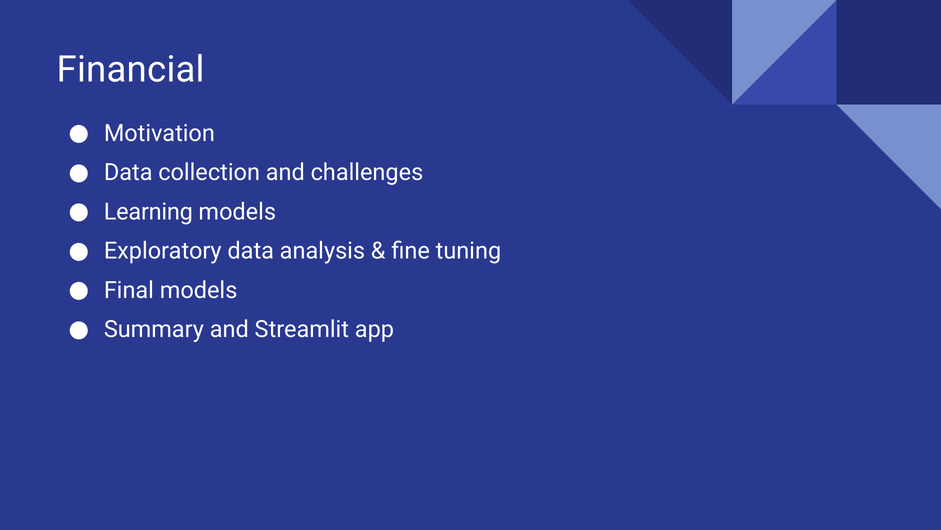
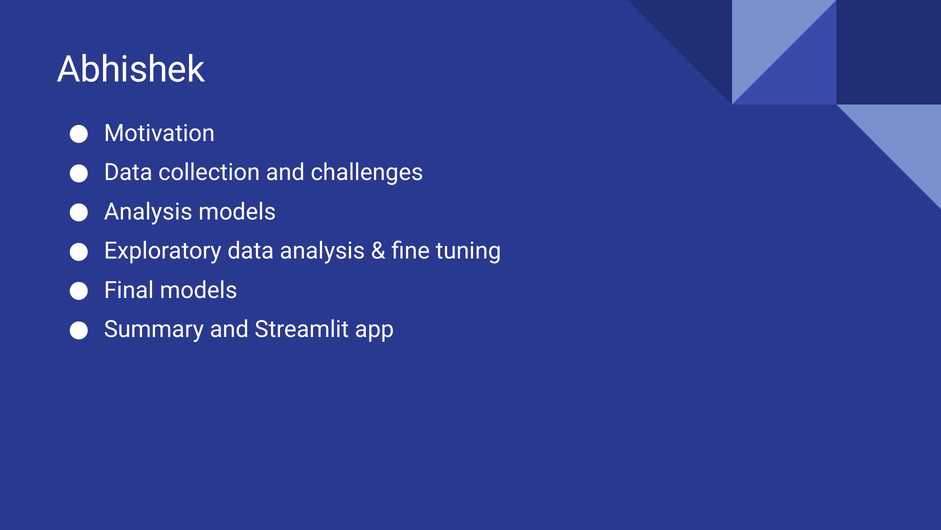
Financial: Financial -> Abhishek
Learning at (148, 212): Learning -> Analysis
